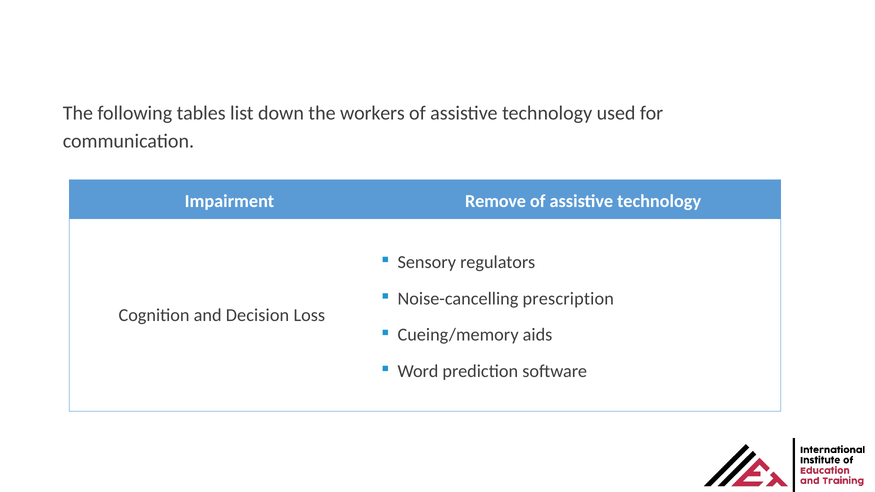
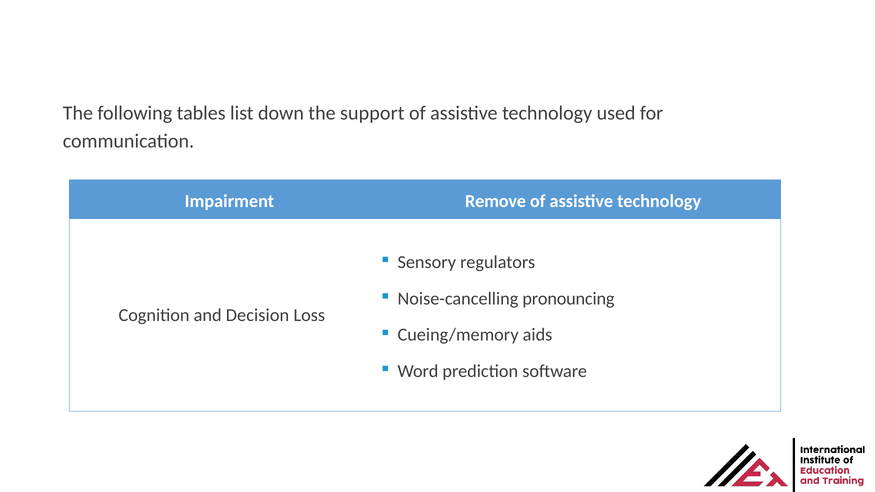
workers: workers -> support
prescription: prescription -> pronouncing
